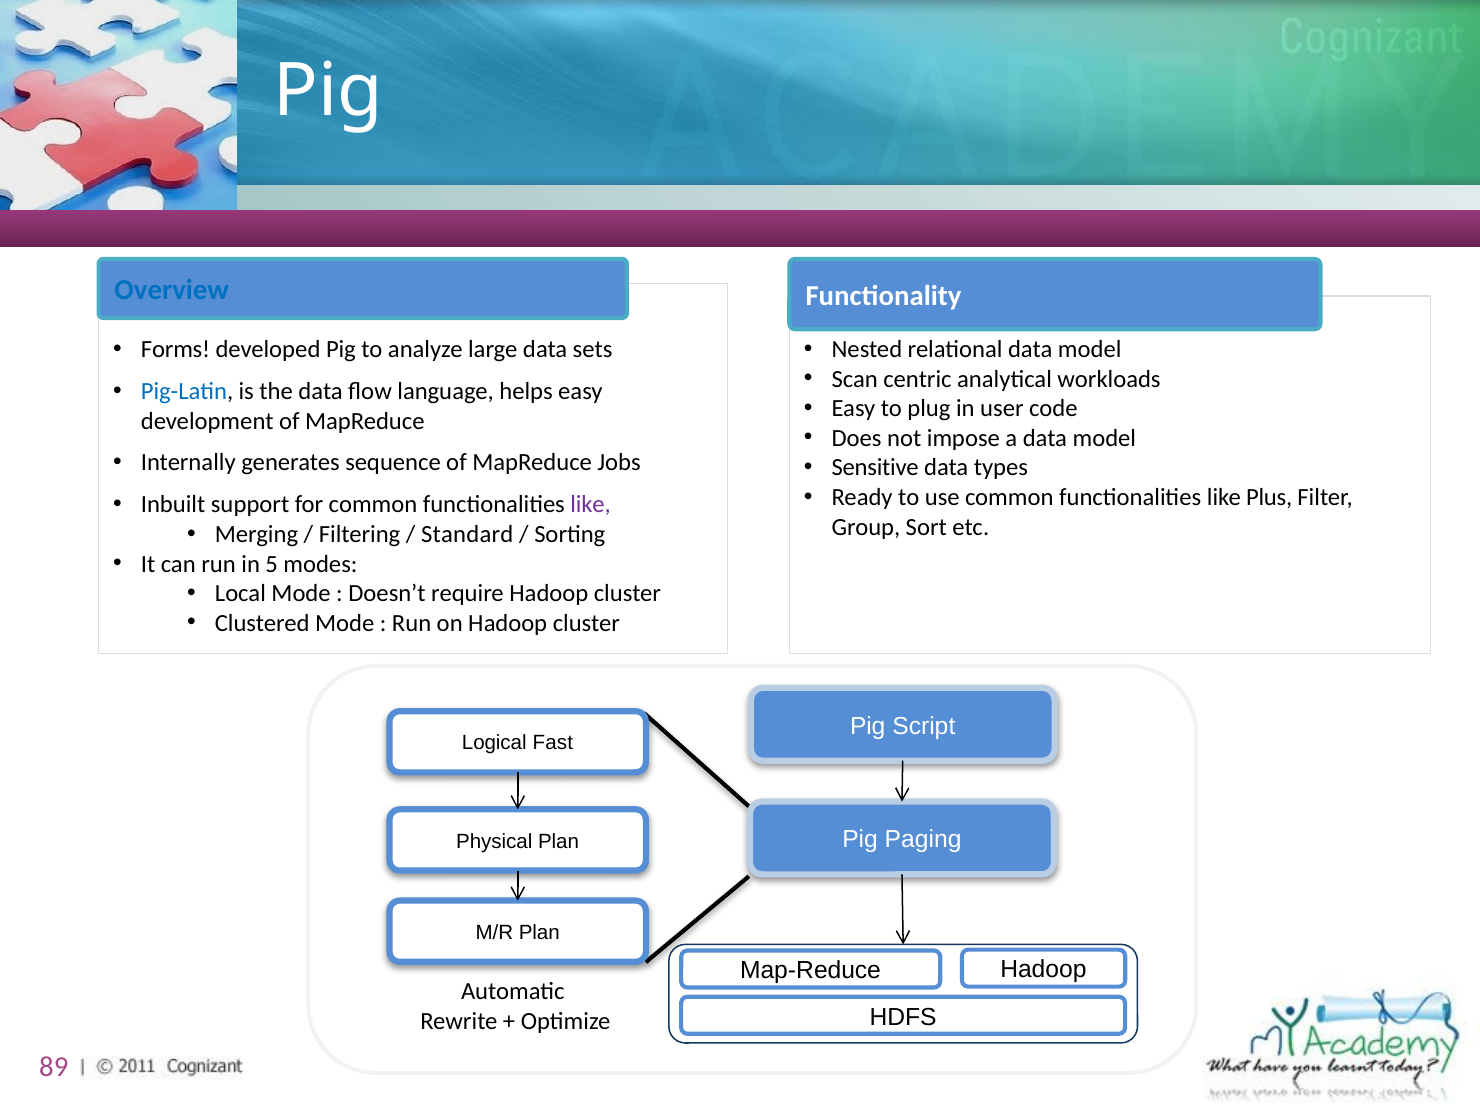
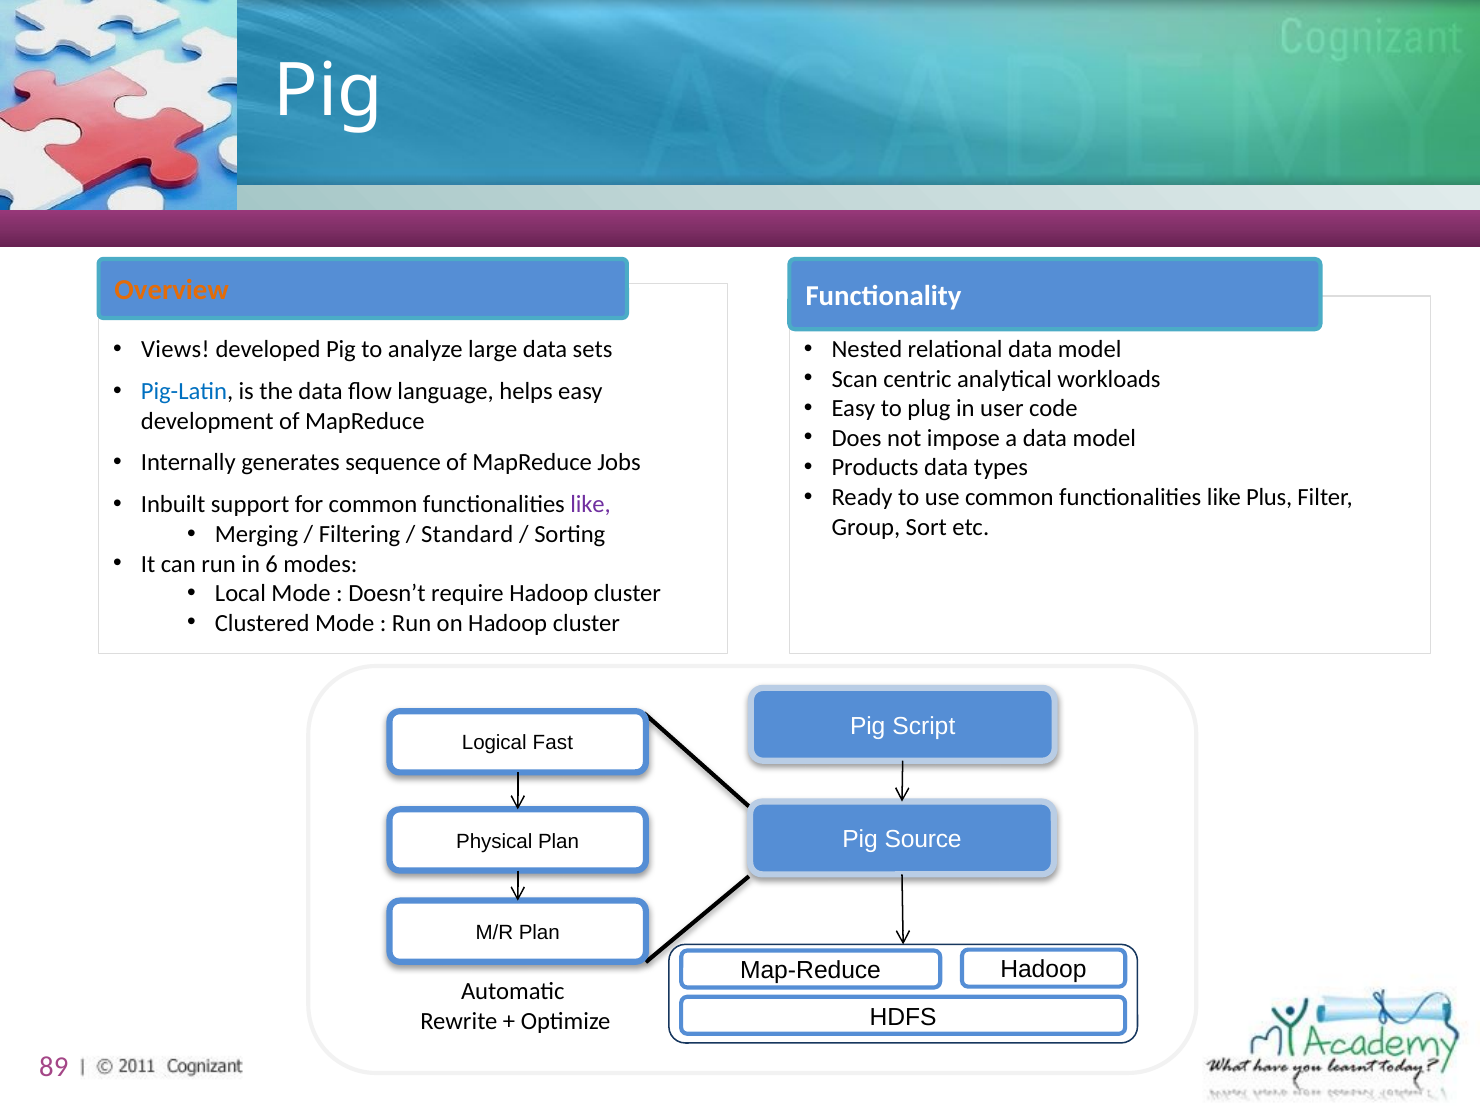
Overview colour: blue -> orange
Forms: Forms -> Views
Sensitive: Sensitive -> Products
5: 5 -> 6
Paging: Paging -> Source
